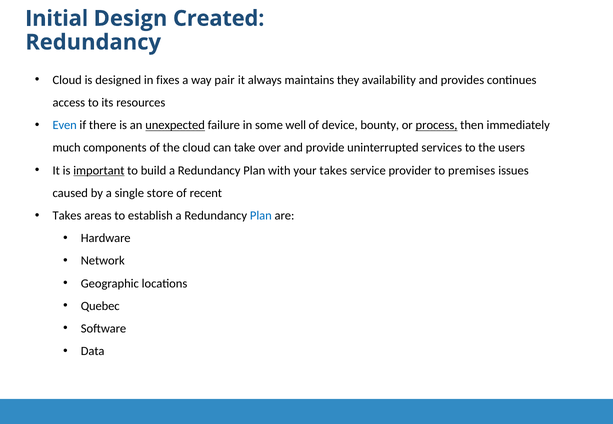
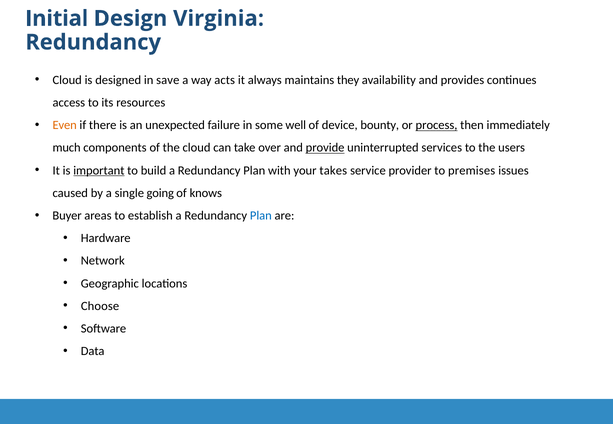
Created: Created -> Virginia
fixes: fixes -> save
pair: pair -> acts
Even colour: blue -> orange
unexpected underline: present -> none
provide underline: none -> present
store: store -> going
recent: recent -> knows
Takes at (67, 216): Takes -> Buyer
Quebec: Quebec -> Choose
